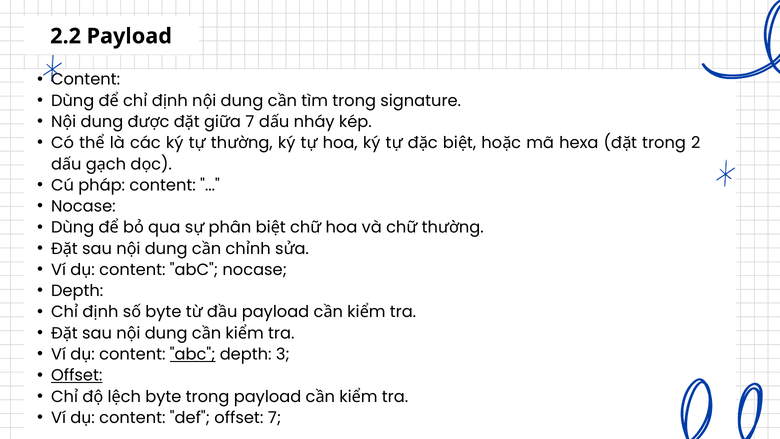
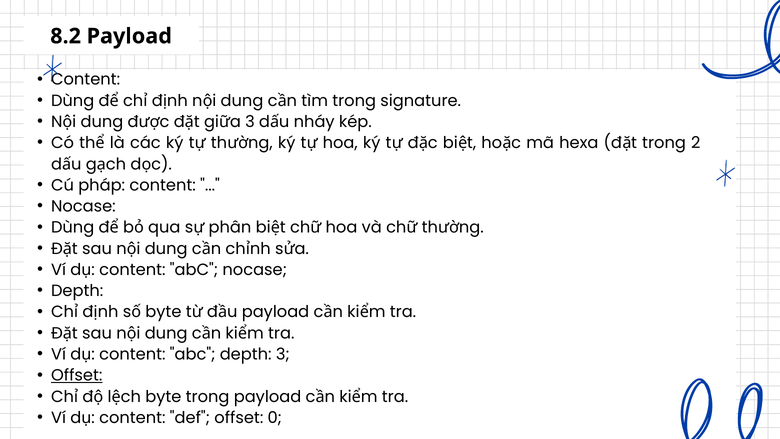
2.2: 2.2 -> 8.2
7 at (250, 122): 7 -> 3
abc at (193, 354) underline: present -> none
offset 7: 7 -> 0
